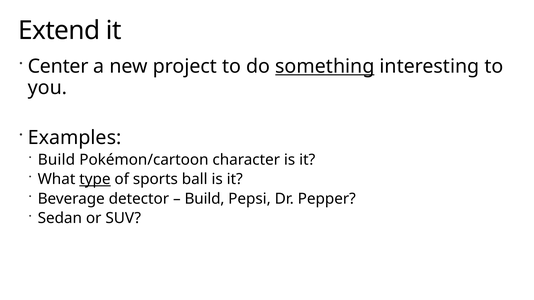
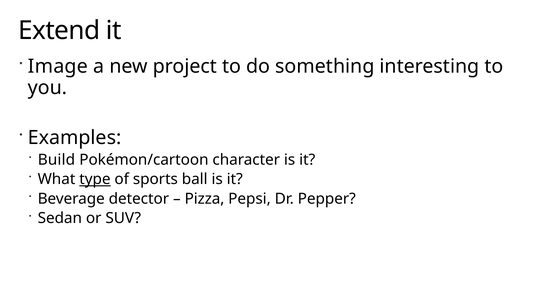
Center: Center -> Image
something underline: present -> none
Build at (205, 199): Build -> Pizza
